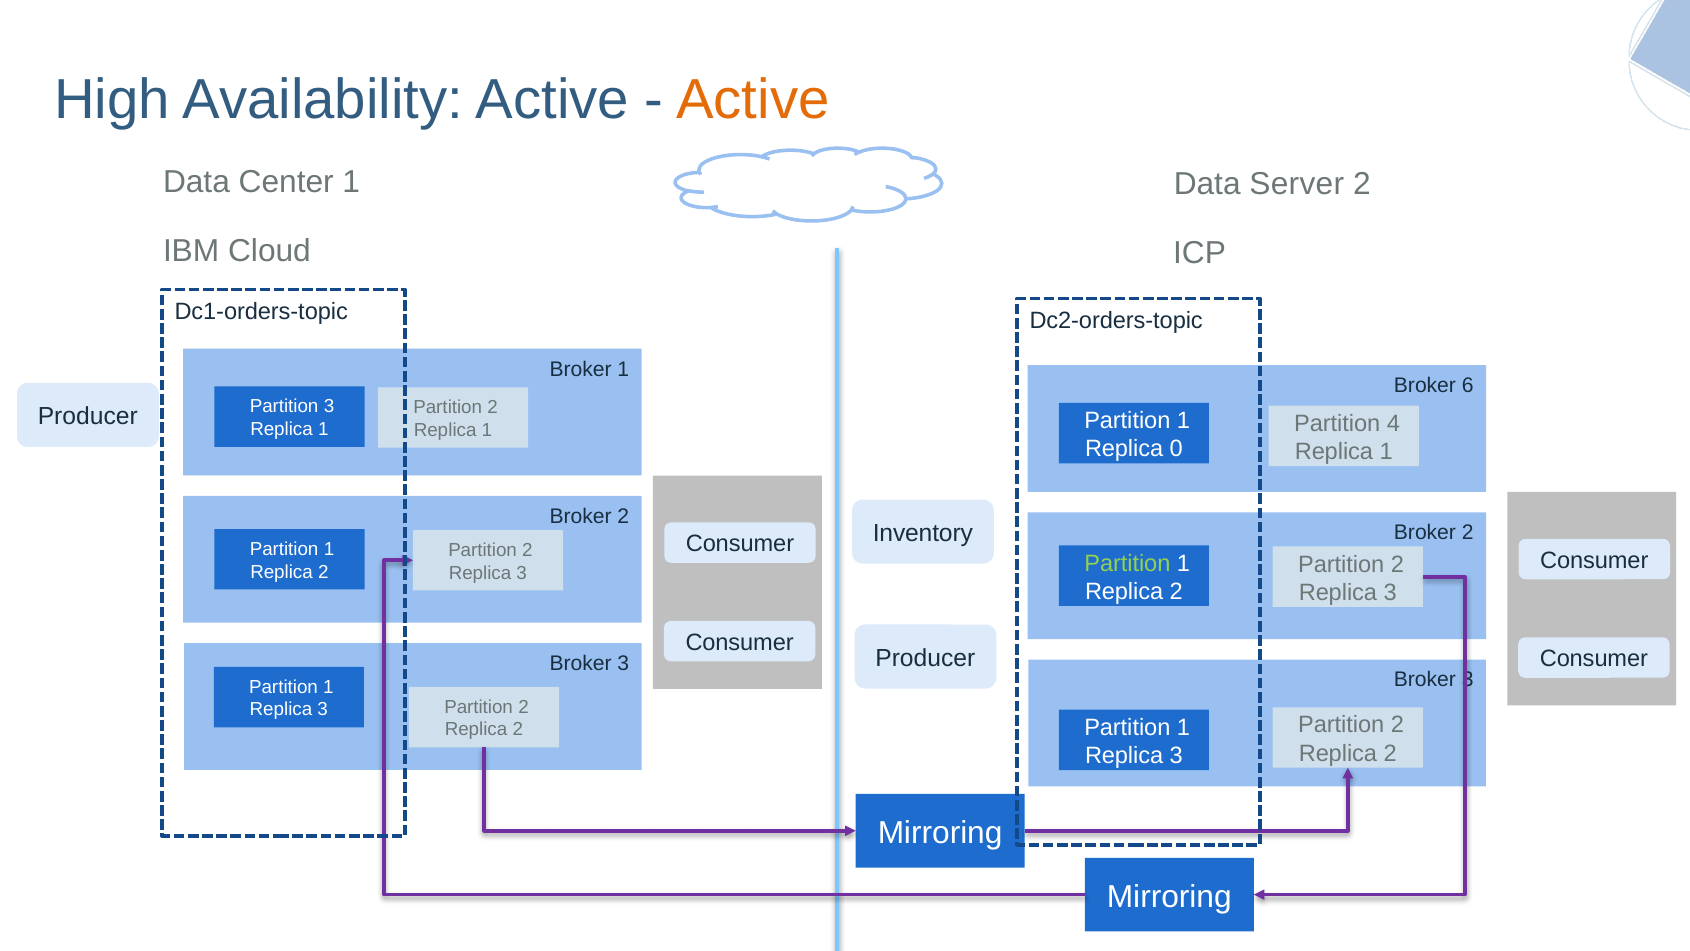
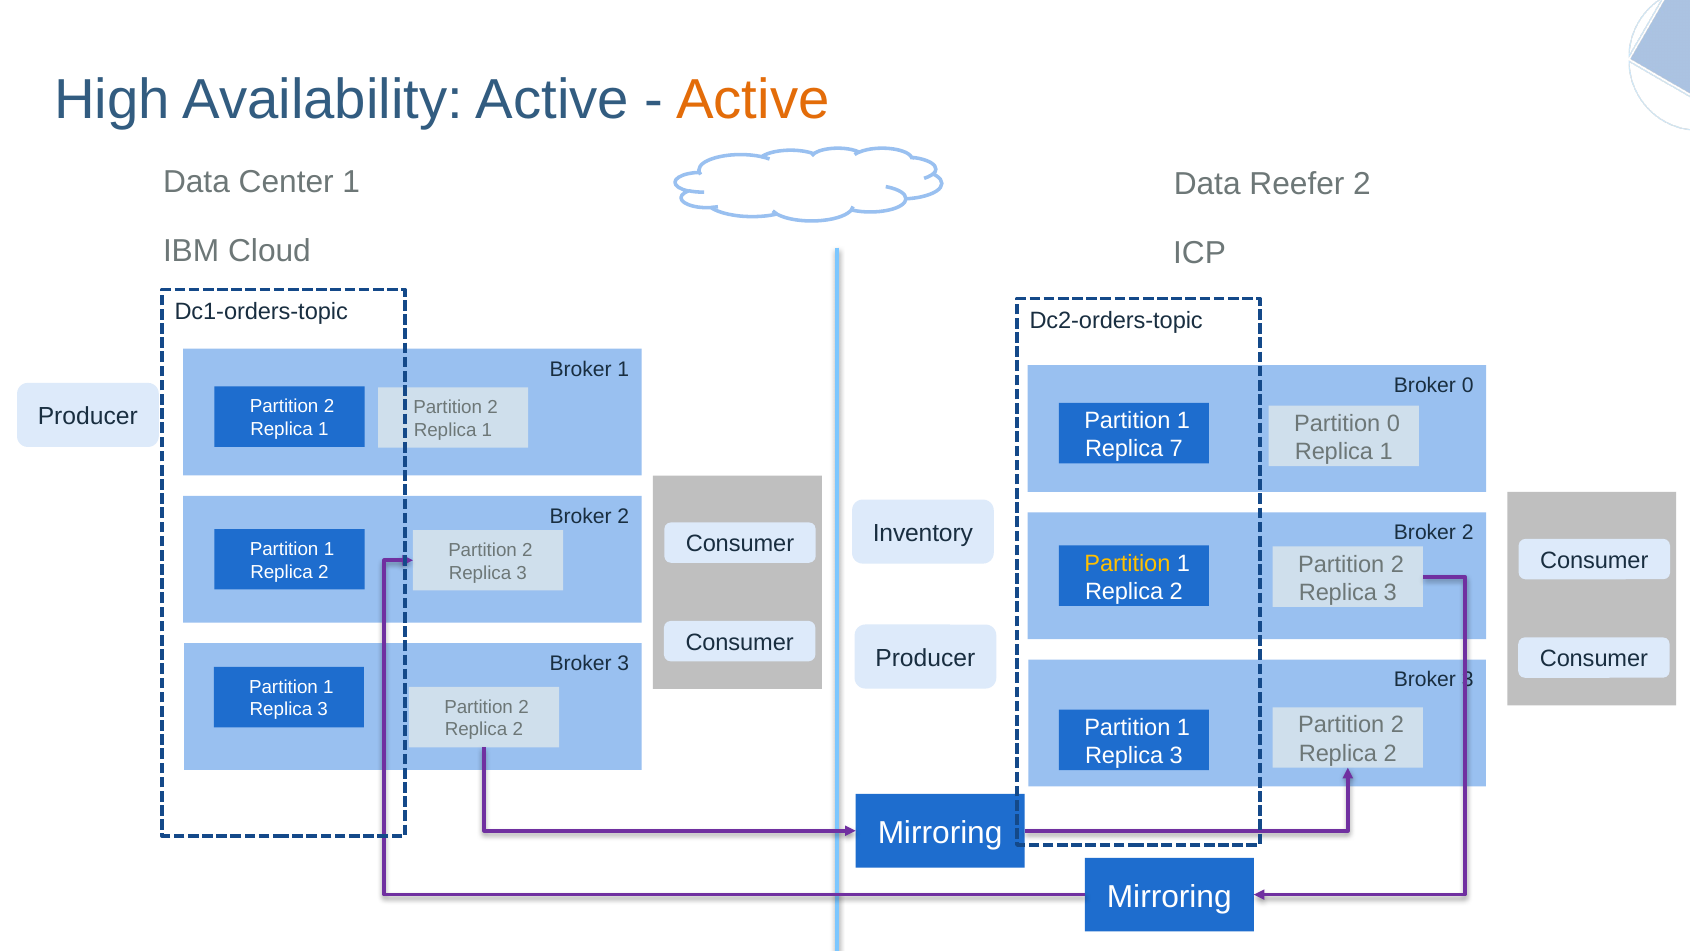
Server: Server -> Reefer
Broker 6: 6 -> 0
3 at (329, 407): 3 -> 2
Partition 4: 4 -> 0
0: 0 -> 7
Partition at (1127, 563) colour: light green -> yellow
